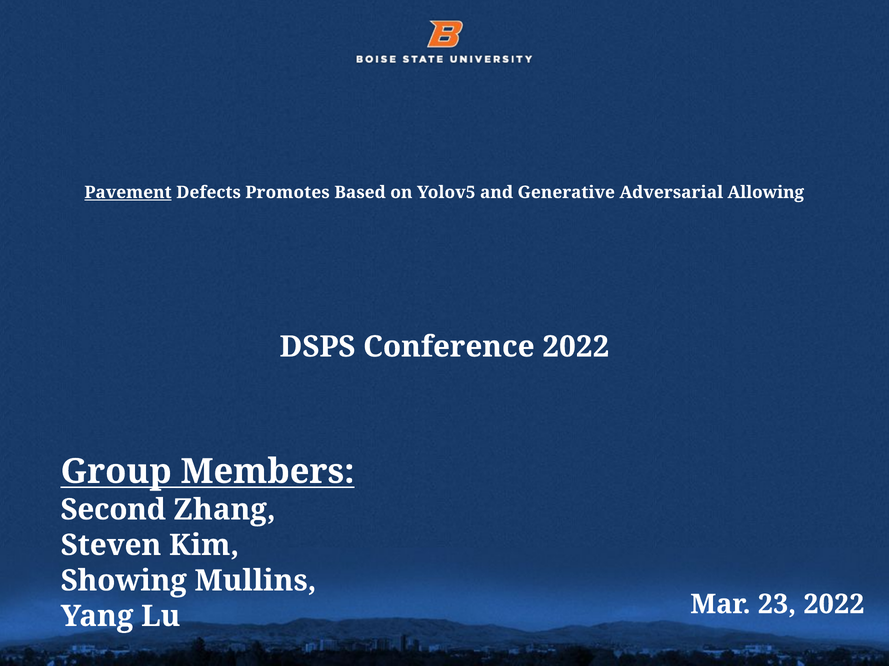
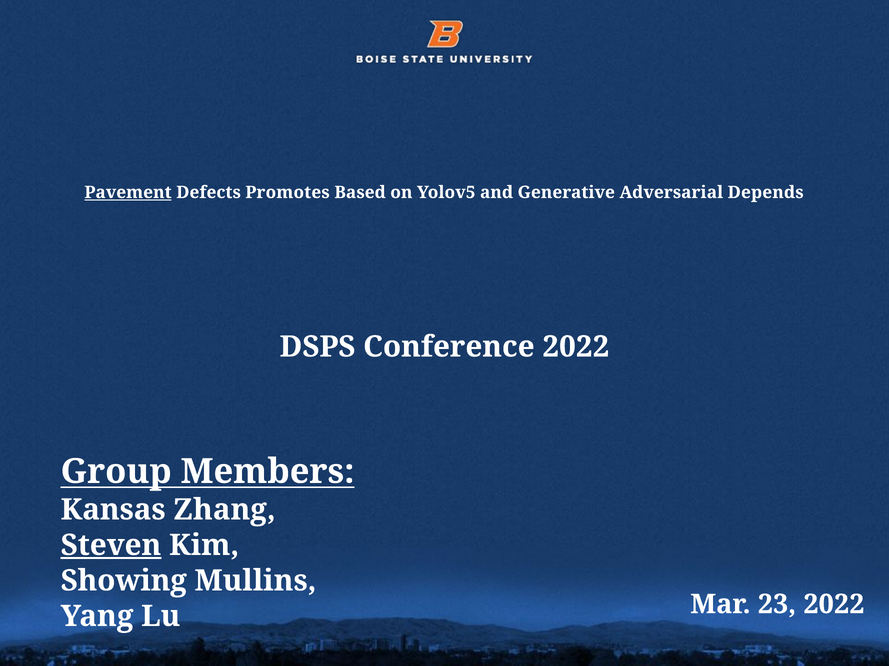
Allowing: Allowing -> Depends
Second: Second -> Kansas
Steven underline: none -> present
